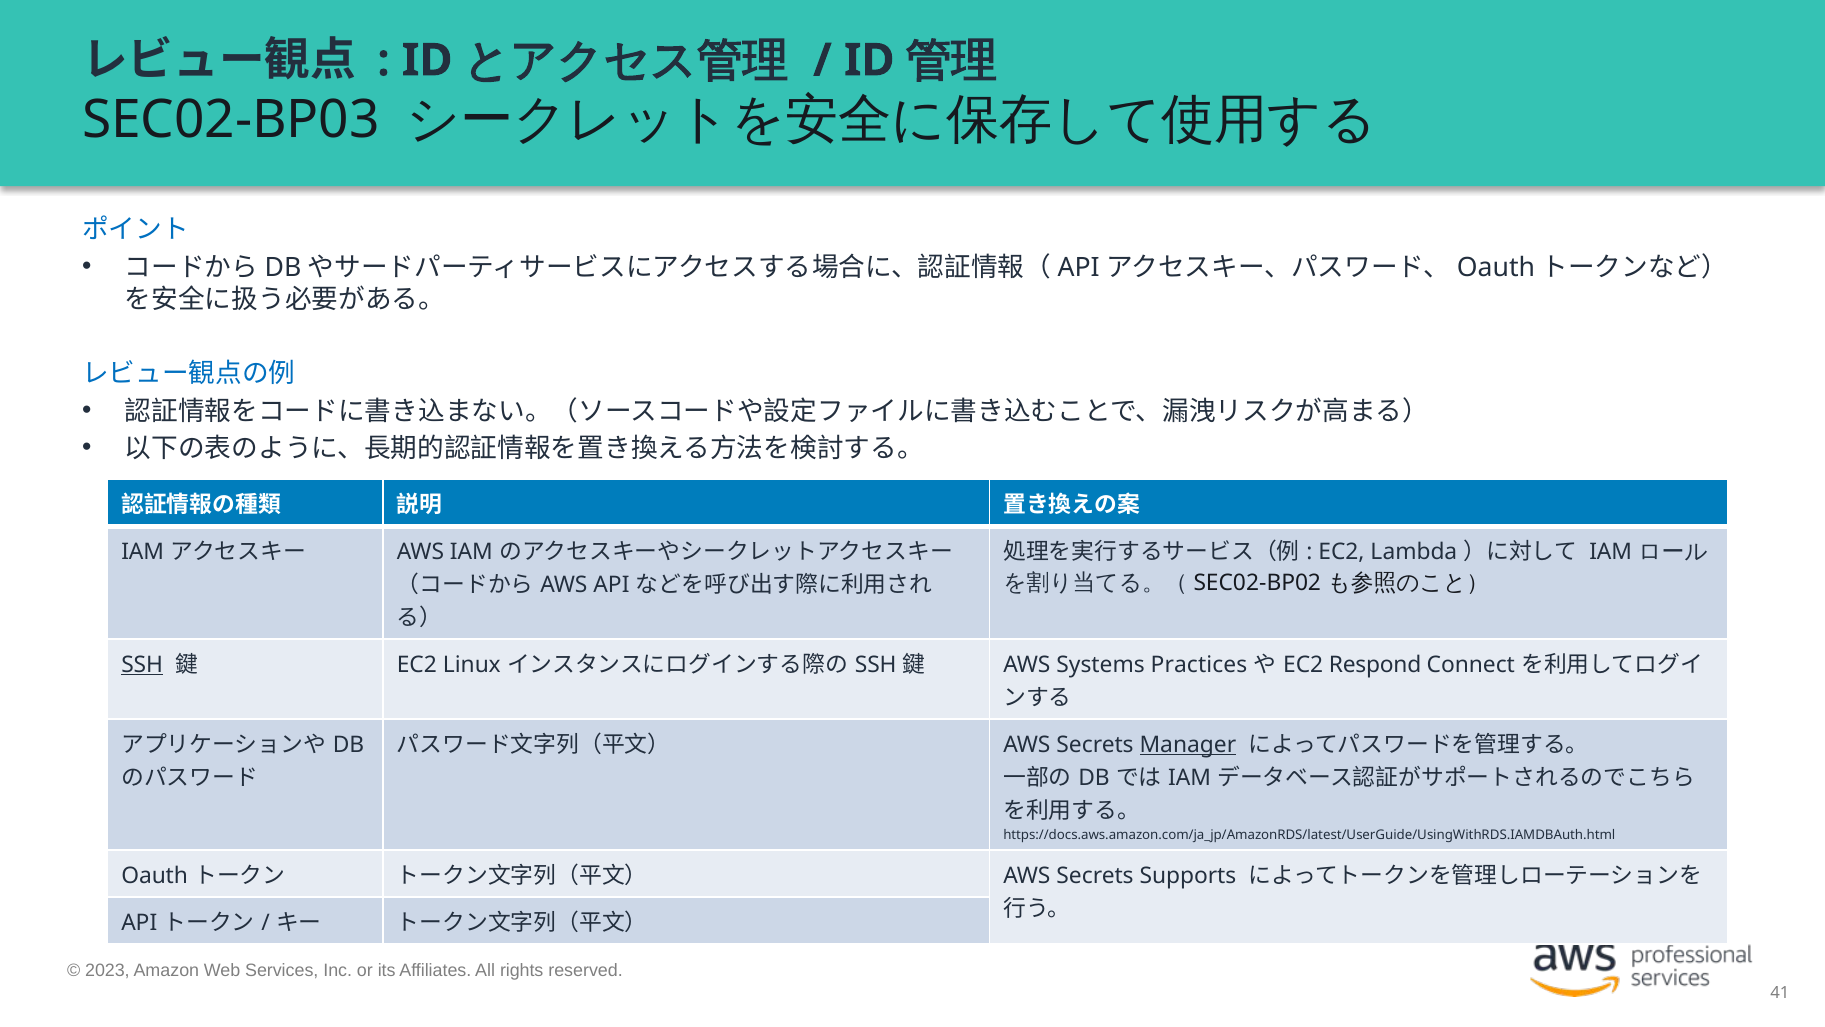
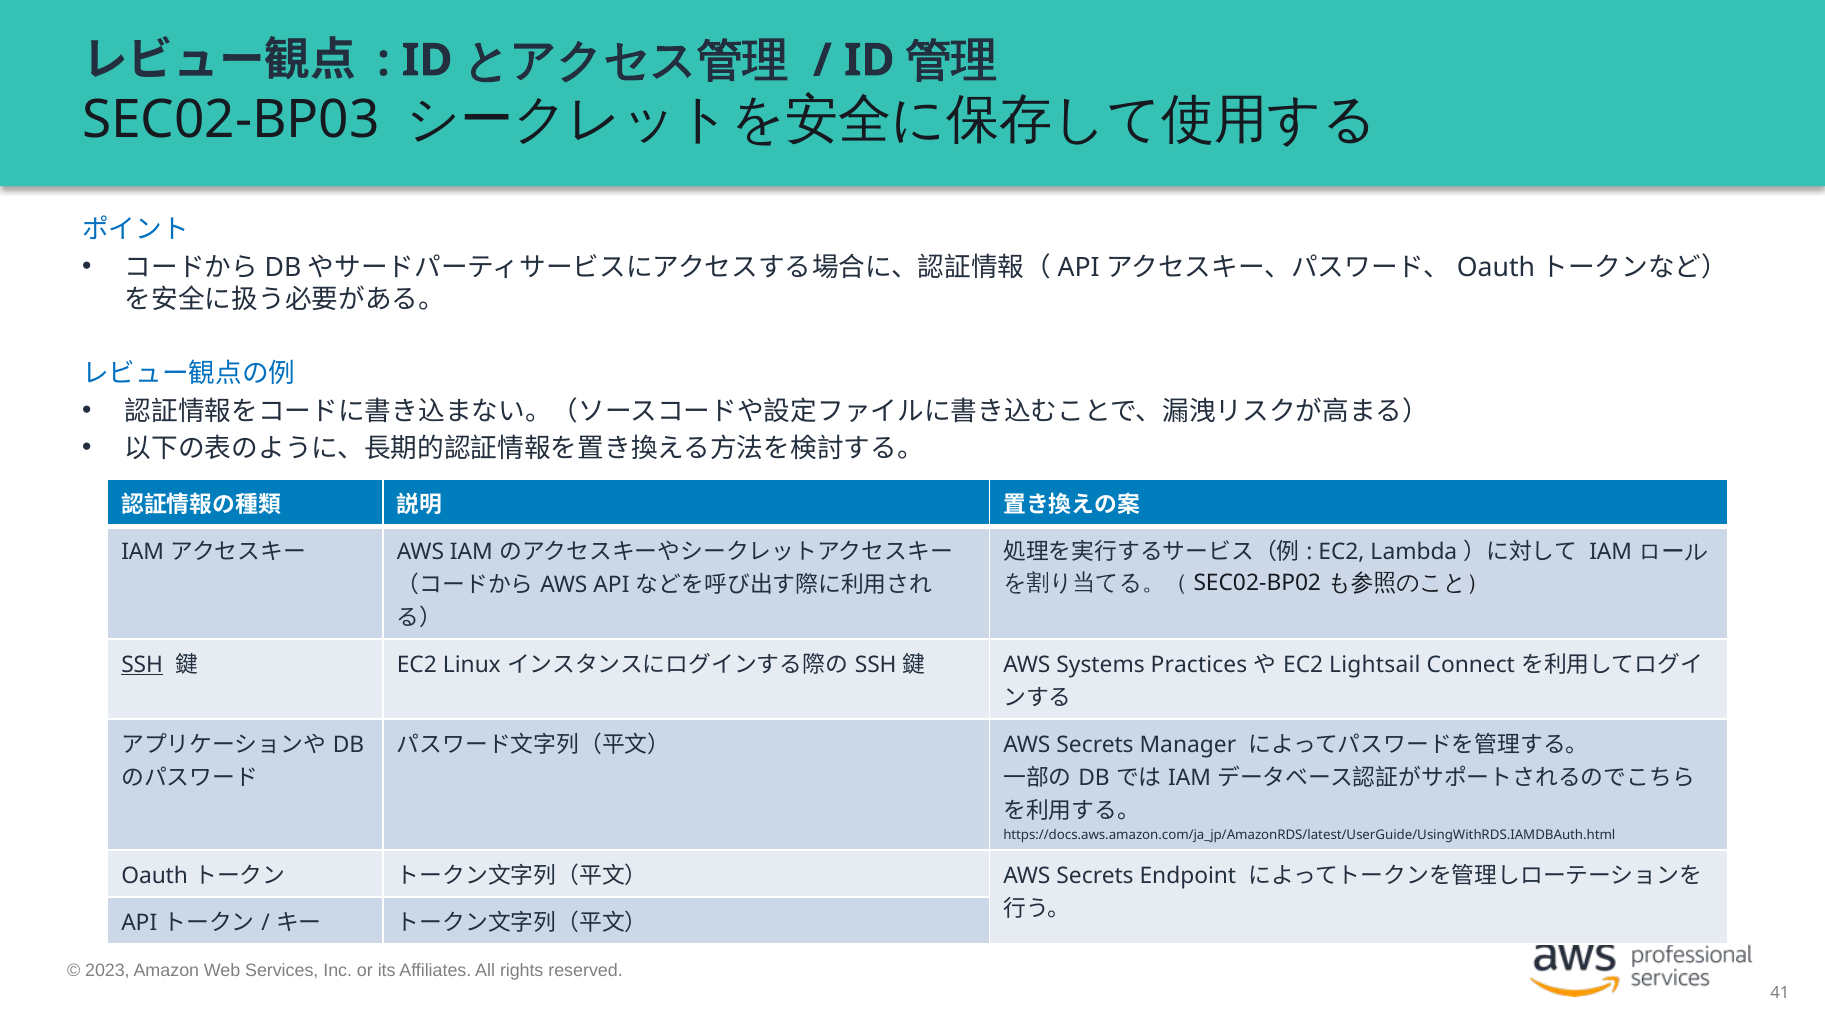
Respond: Respond -> Lightsail
Manager underline: present -> none
Supports: Supports -> Endpoint
